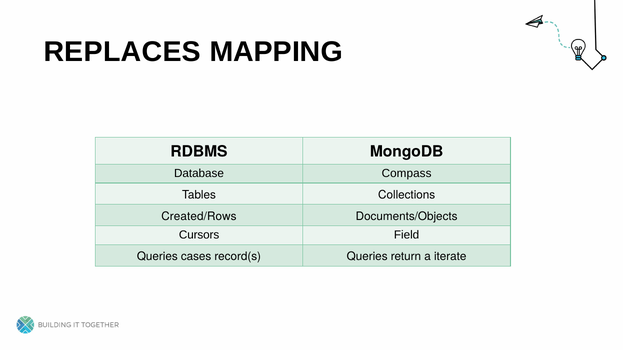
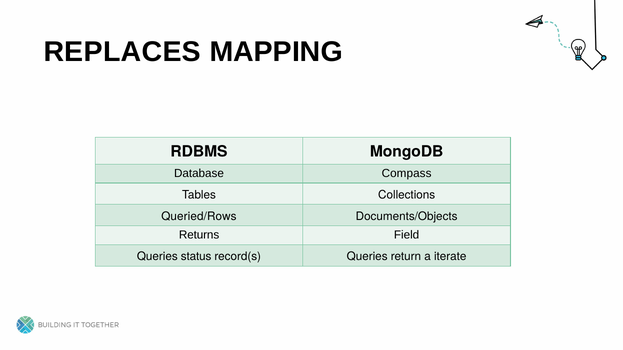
Created/Rows: Created/Rows -> Queried/Rows
Cursors: Cursors -> Returns
cases: cases -> status
